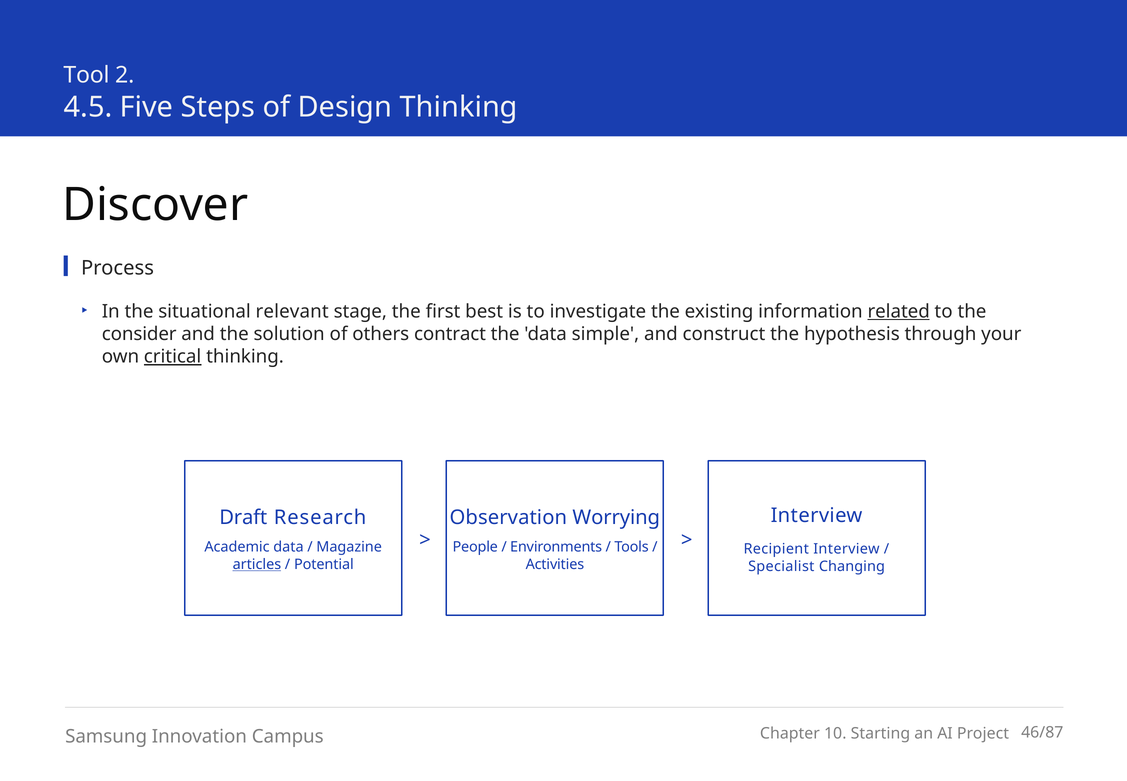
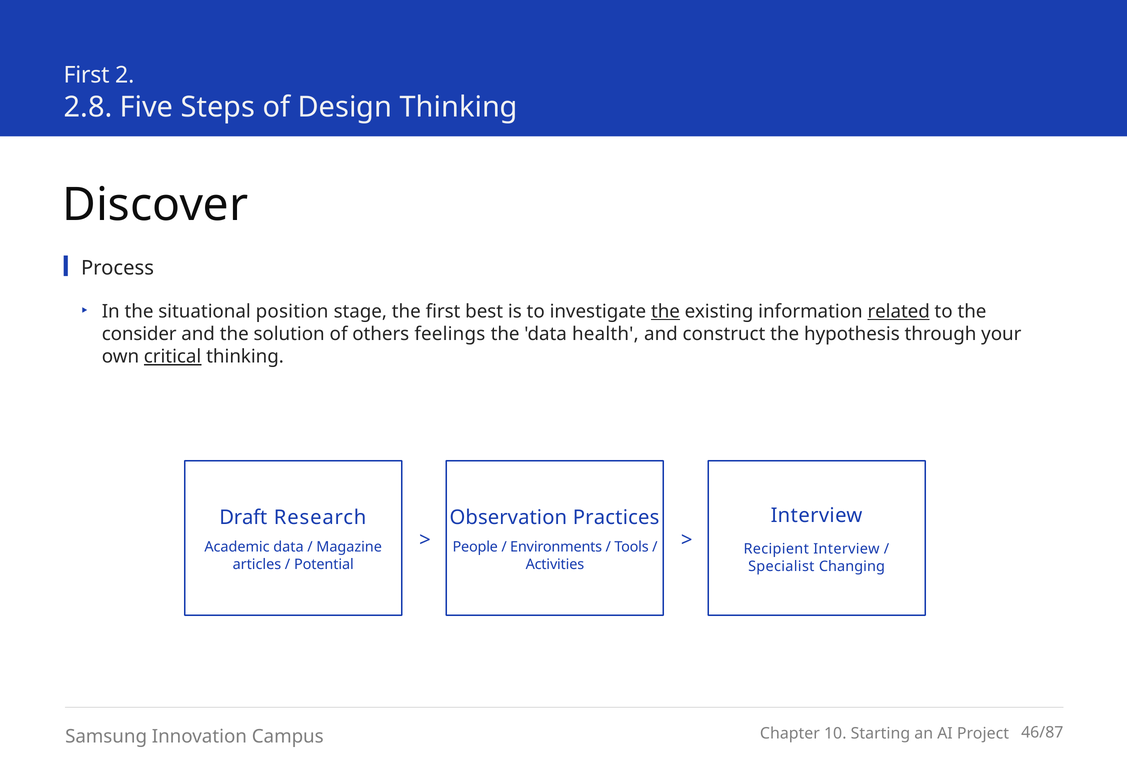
Tool at (86, 75): Tool -> First
4.5: 4.5 -> 2.8
relevant: relevant -> position
the at (665, 311) underline: none -> present
contract: contract -> feelings
simple: simple -> health
Worrying: Worrying -> Practices
articles underline: present -> none
